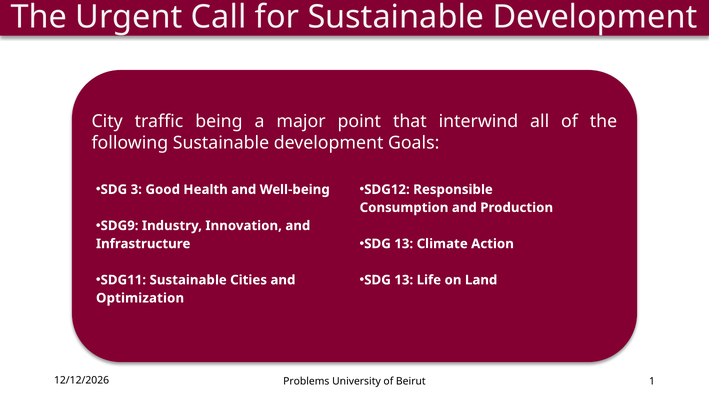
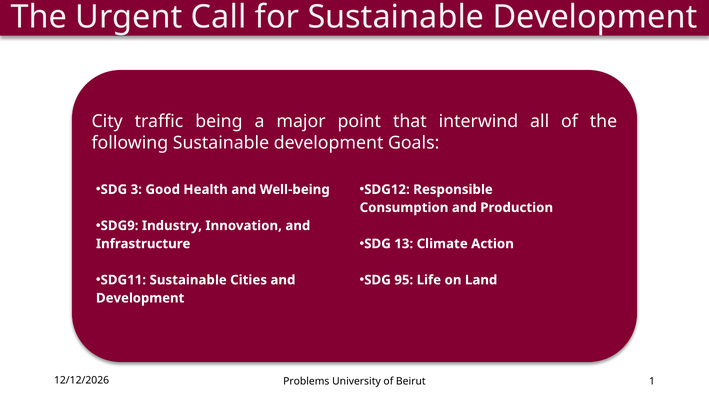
13 at (404, 280): 13 -> 95
Optimization at (140, 298): Optimization -> Development
